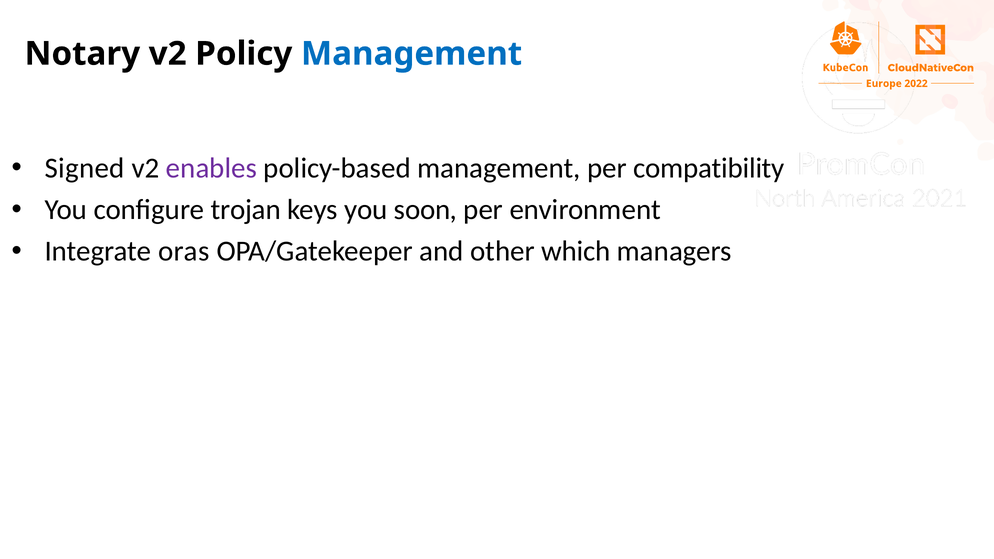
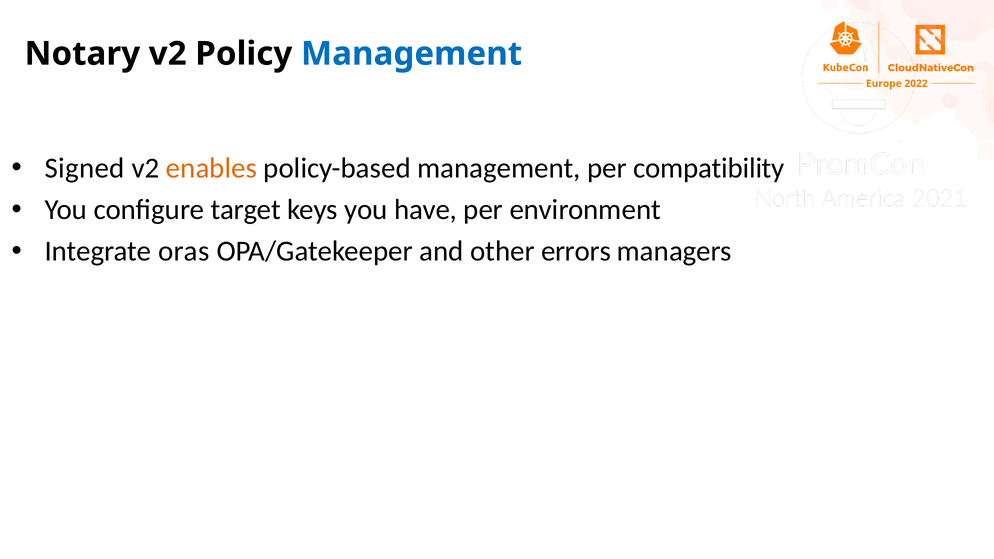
enables colour: purple -> orange
trojan: trojan -> target
soon: soon -> have
which: which -> errors
